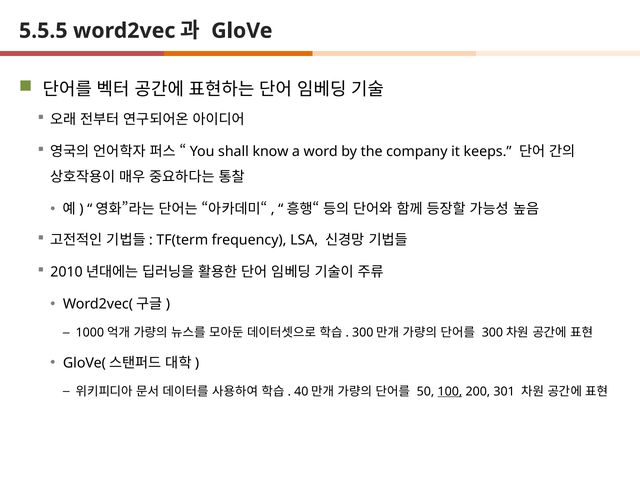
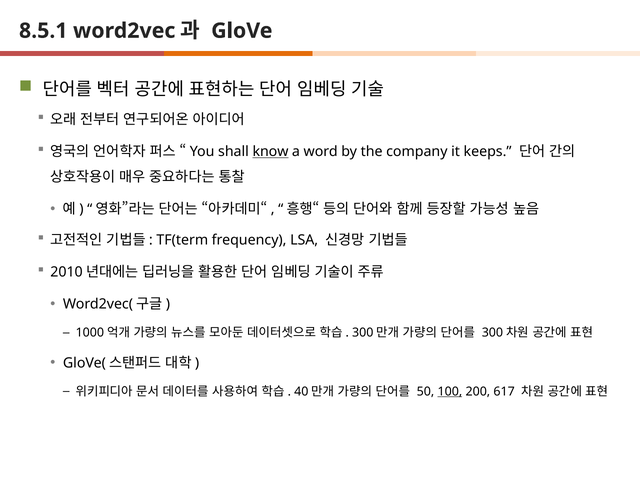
5.5.5: 5.5.5 -> 8.5.1
know underline: none -> present
301: 301 -> 617
